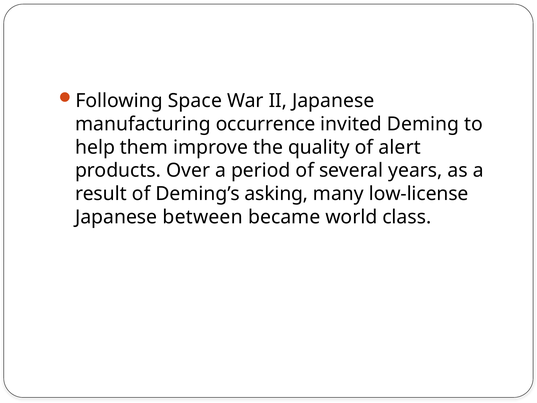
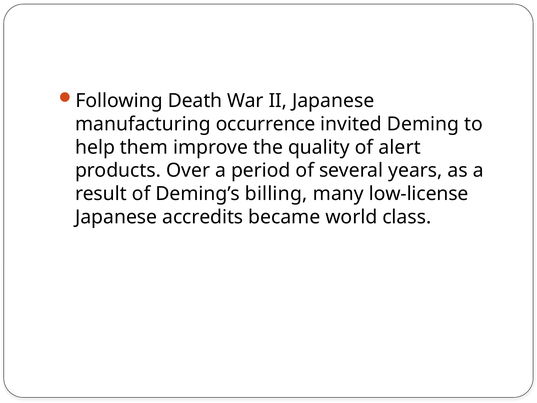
Space: Space -> Death
asking: asking -> billing
between: between -> accredits
